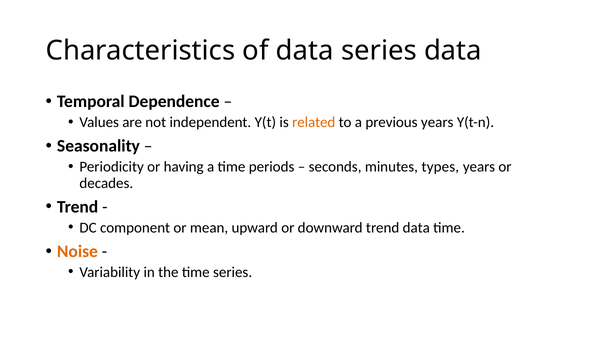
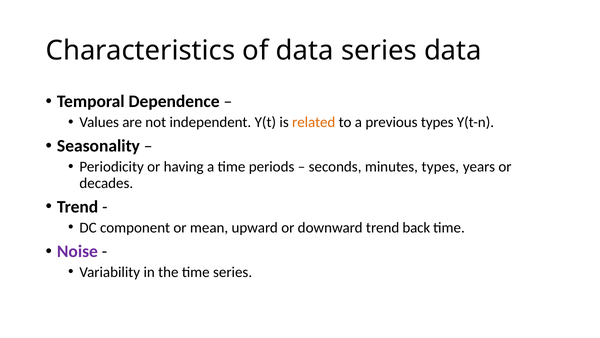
previous years: years -> types
trend data: data -> back
Noise colour: orange -> purple
